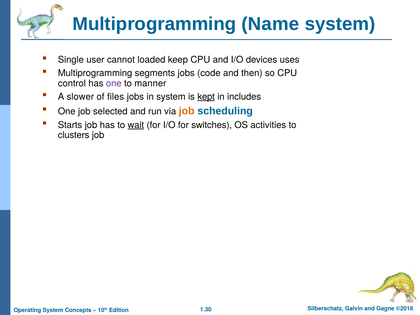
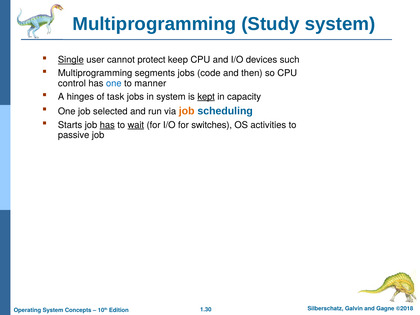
Name: Name -> Study
Single underline: none -> present
loaded: loaded -> protect
uses: uses -> such
one at (114, 83) colour: purple -> blue
slower: slower -> hinges
files: files -> task
includes: includes -> capacity
has at (107, 125) underline: none -> present
clusters: clusters -> passive
